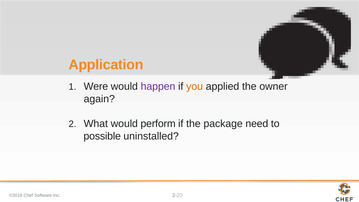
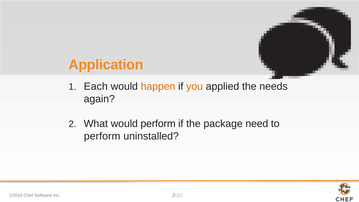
Were: Were -> Each
happen colour: purple -> orange
owner: owner -> needs
possible at (102, 136): possible -> perform
